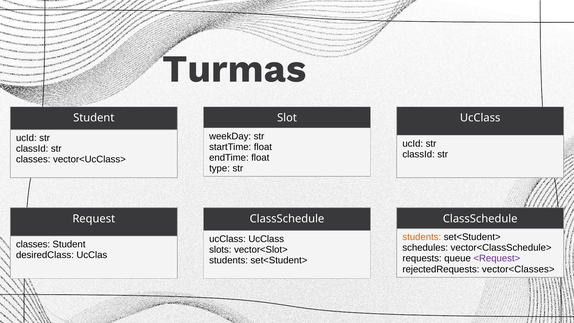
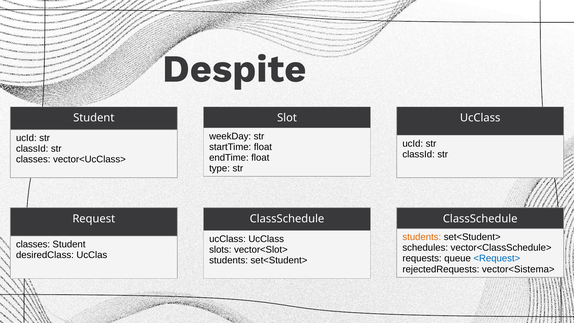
Turmas: Turmas -> Despite
<Request> colour: purple -> blue
vector<Classes>: vector<Classes> -> vector<Sistema>
